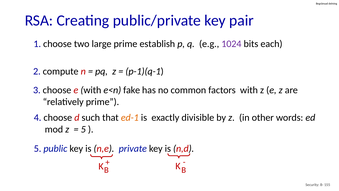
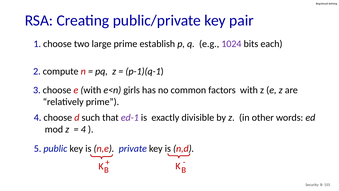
fake: fake -> girls
ed-1 colour: orange -> purple
5 at (83, 129): 5 -> 4
